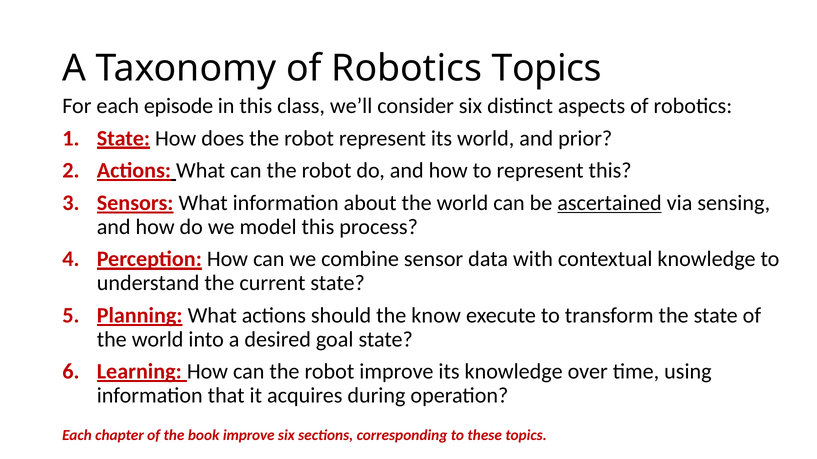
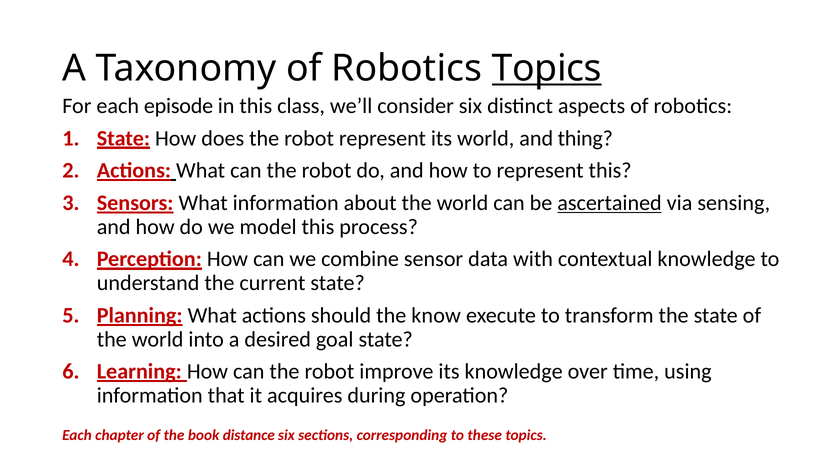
Topics at (547, 69) underline: none -> present
prior: prior -> thing
book improve: improve -> distance
